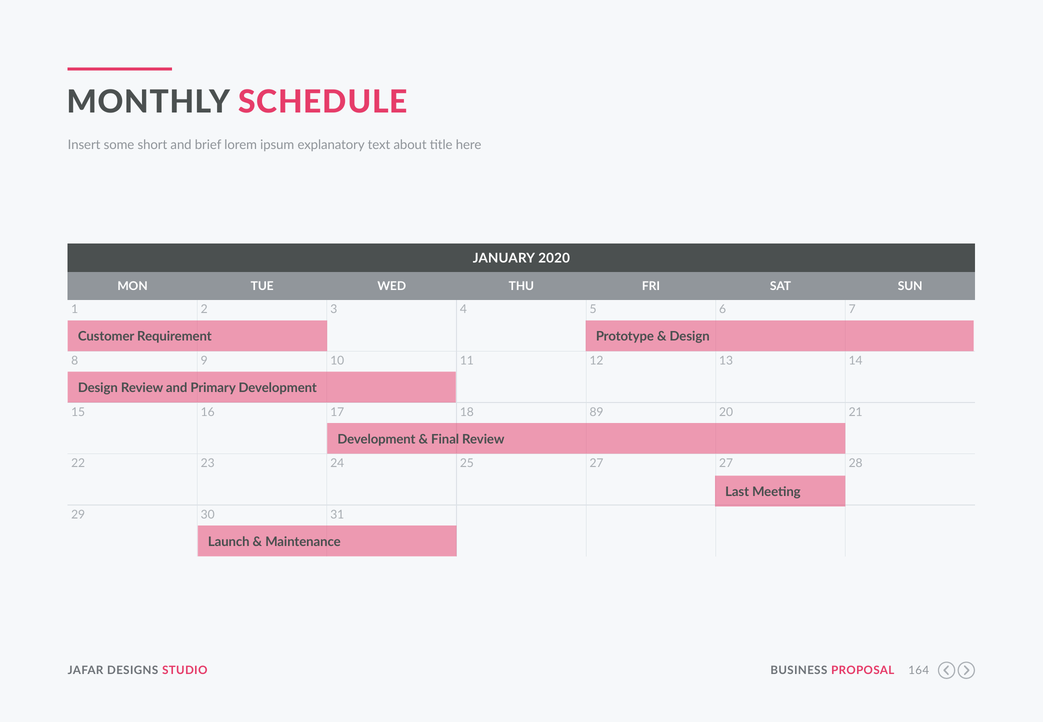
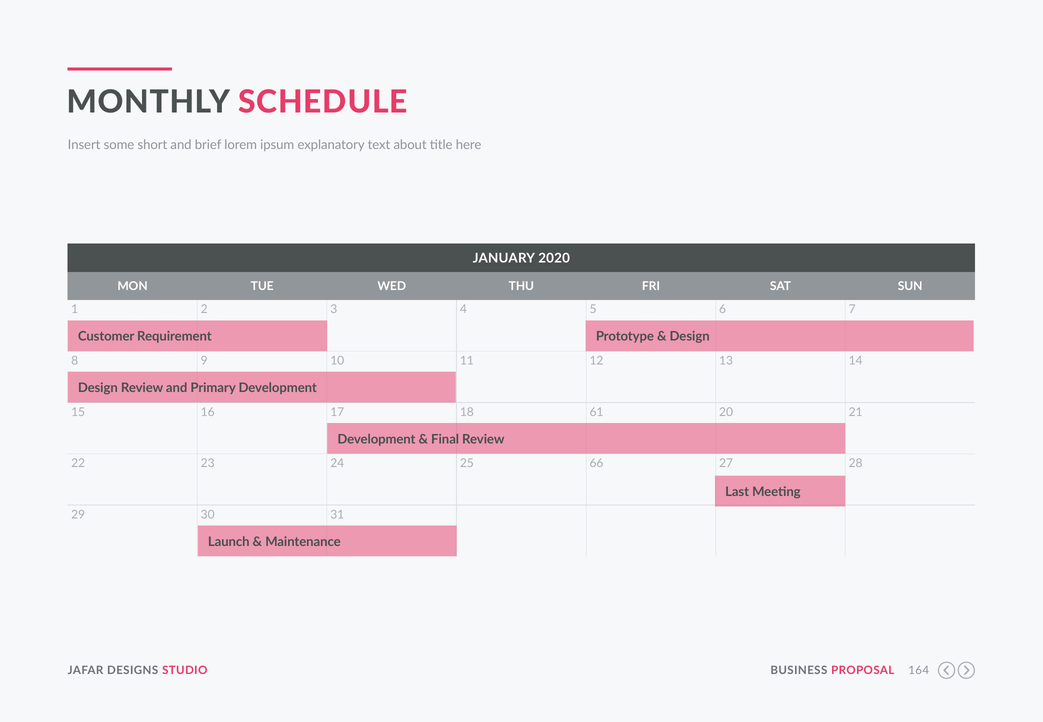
89: 89 -> 61
25 27: 27 -> 66
